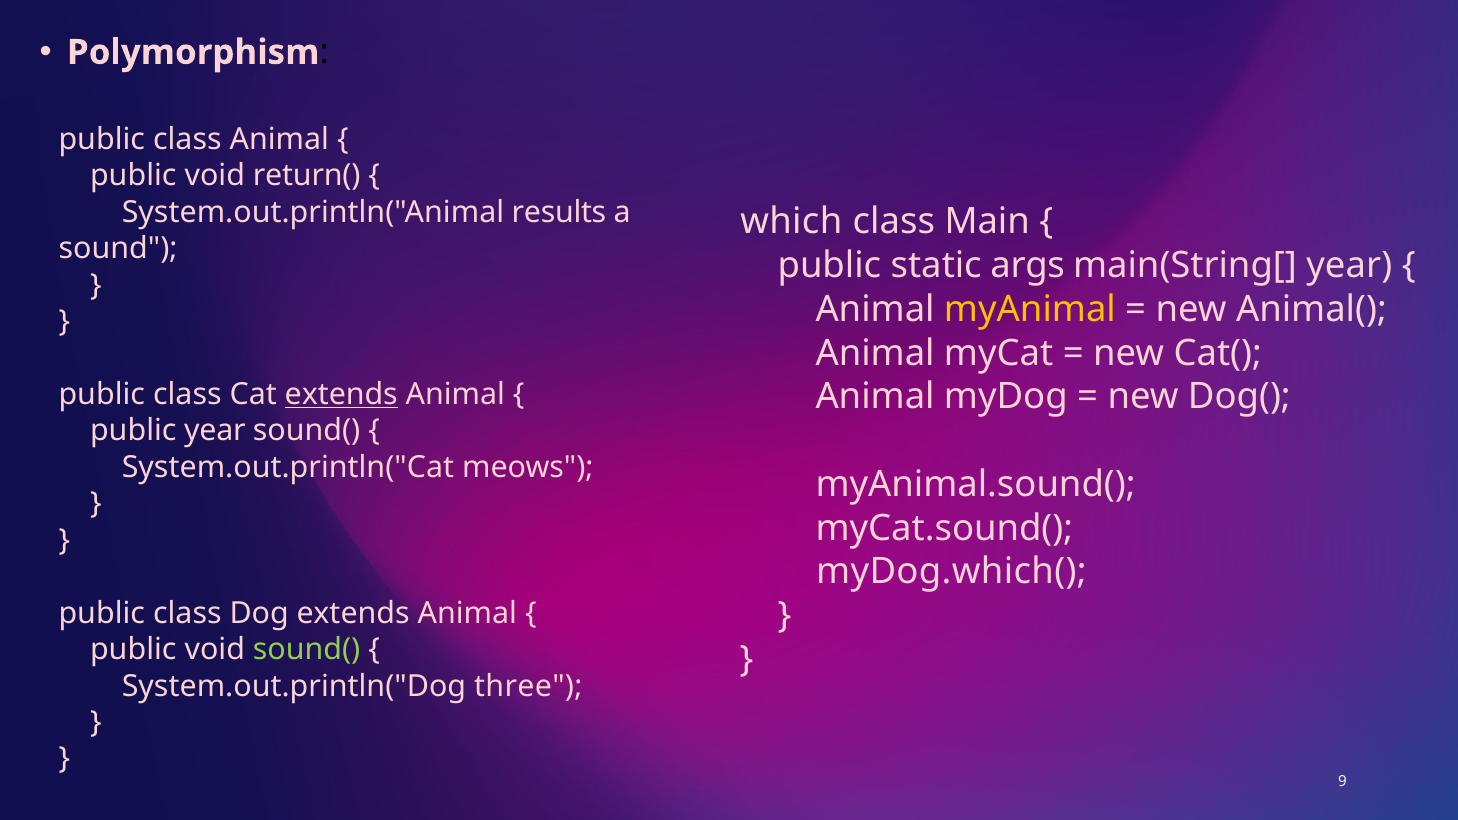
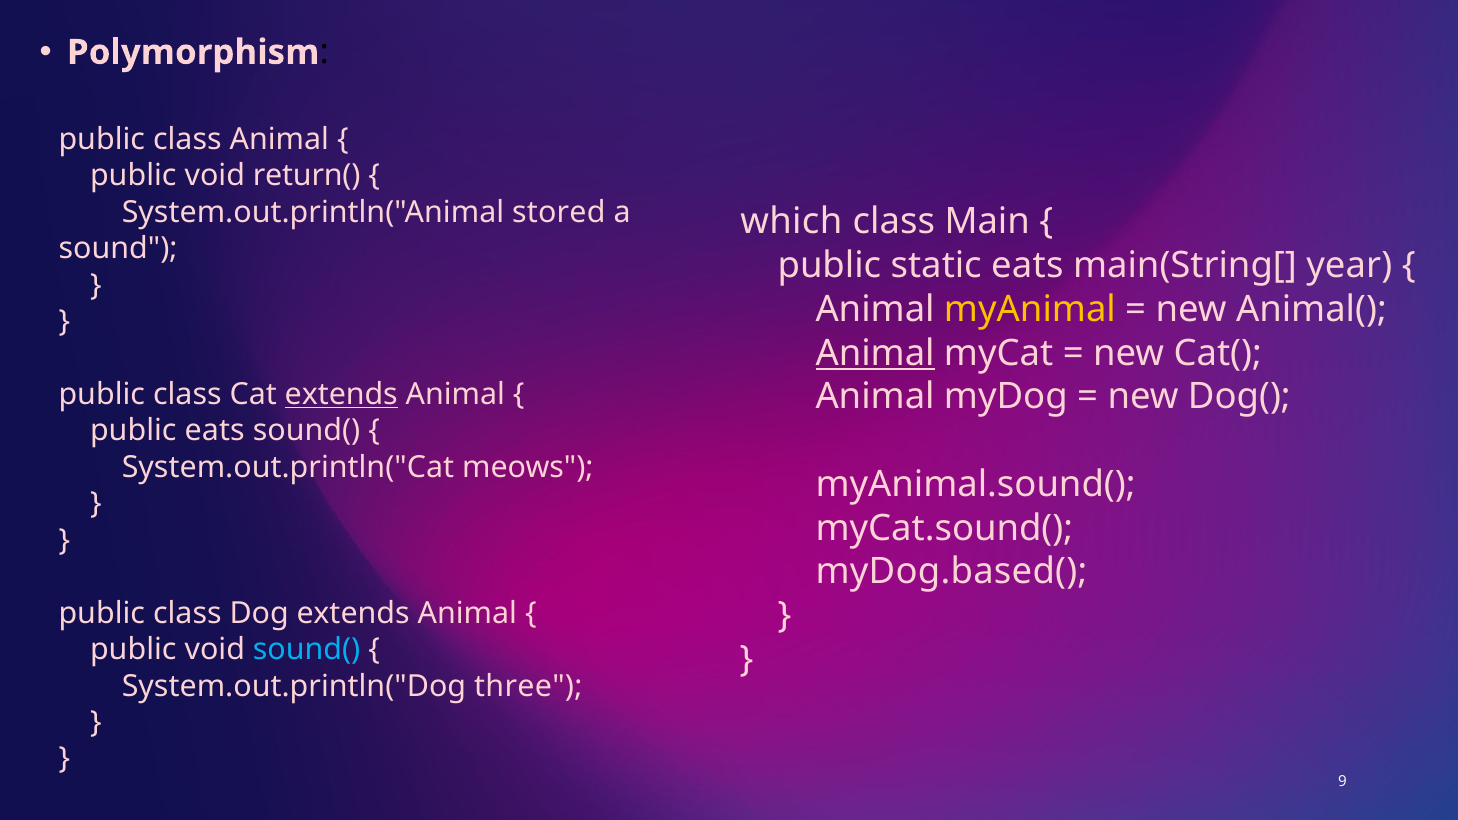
results: results -> stored
static args: args -> eats
Animal at (875, 353) underline: none -> present
public year: year -> eats
myDog.which(: myDog.which( -> myDog.based(
sound( at (307, 650) colour: light green -> light blue
